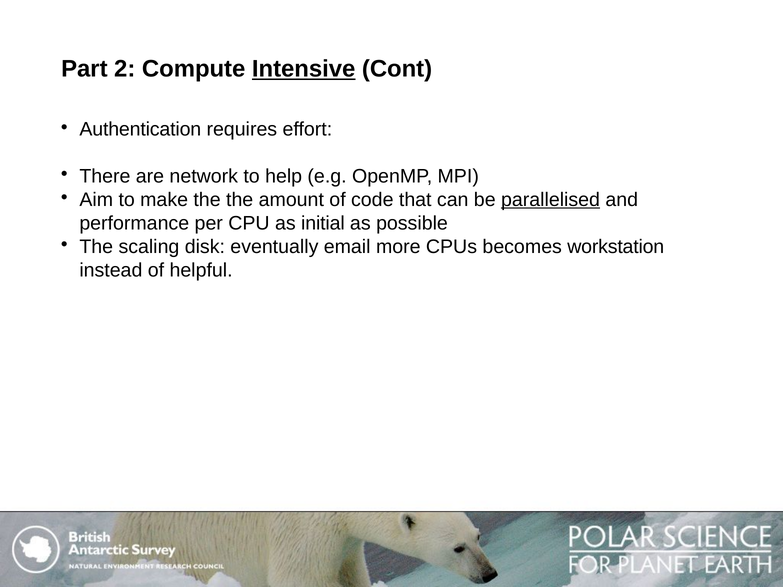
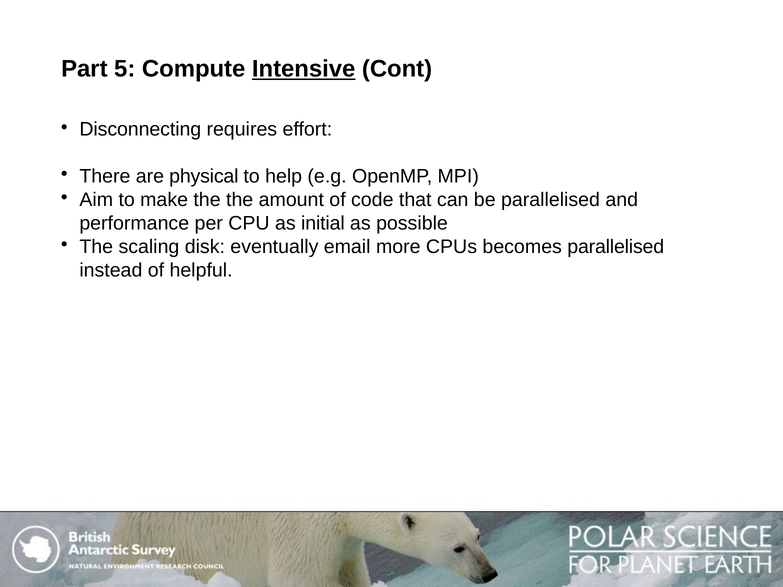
2: 2 -> 5
Authentication: Authentication -> Disconnecting
network: network -> physical
parallelised at (551, 200) underline: present -> none
becomes workstation: workstation -> parallelised
